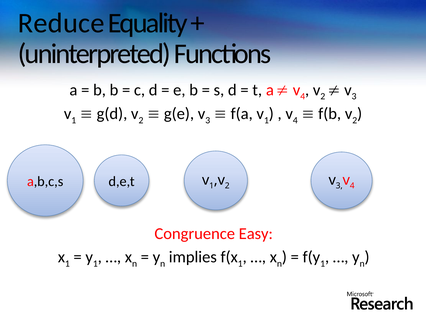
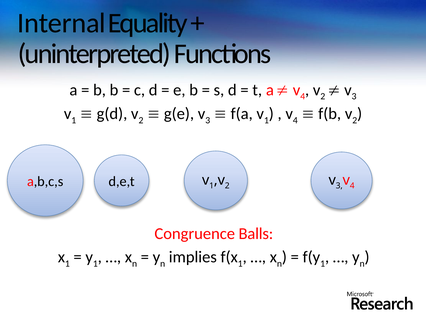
Reduce: Reduce -> Internal
Easy: Easy -> Balls
